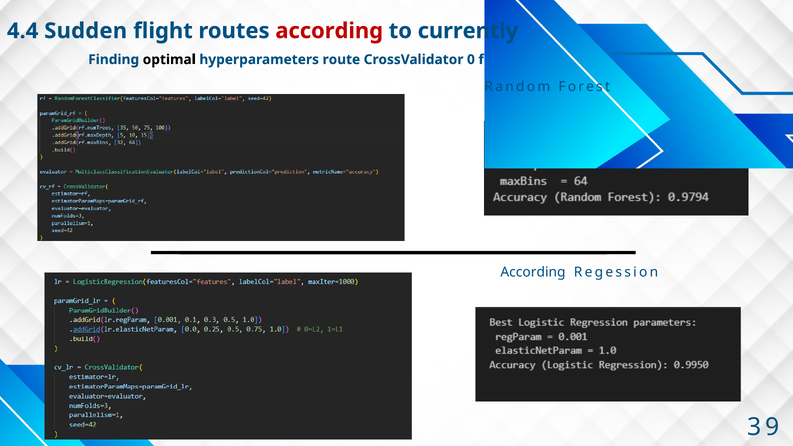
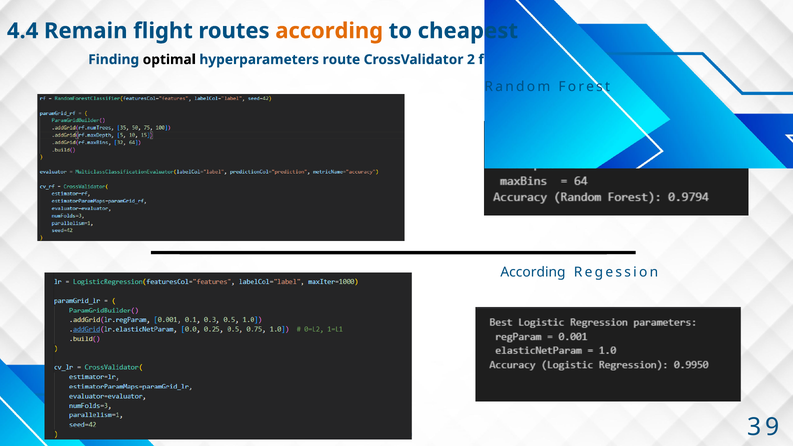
Sudden: Sudden -> Remain
according at (329, 31) colour: red -> orange
currently: currently -> cheapest
0: 0 -> 2
